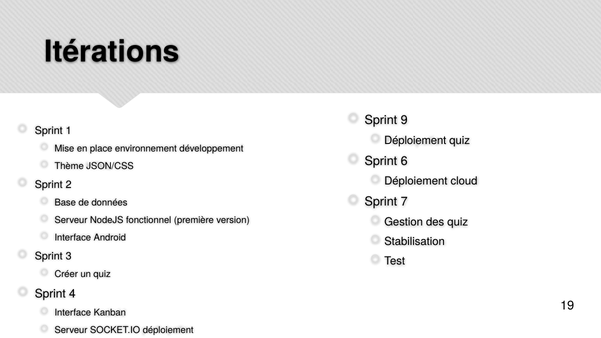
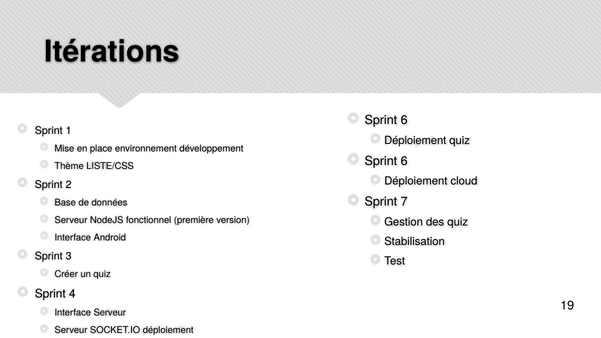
9 at (404, 120): 9 -> 6
JSON/CSS: JSON/CSS -> LISTE/CSS
Interface Kanban: Kanban -> Serveur
